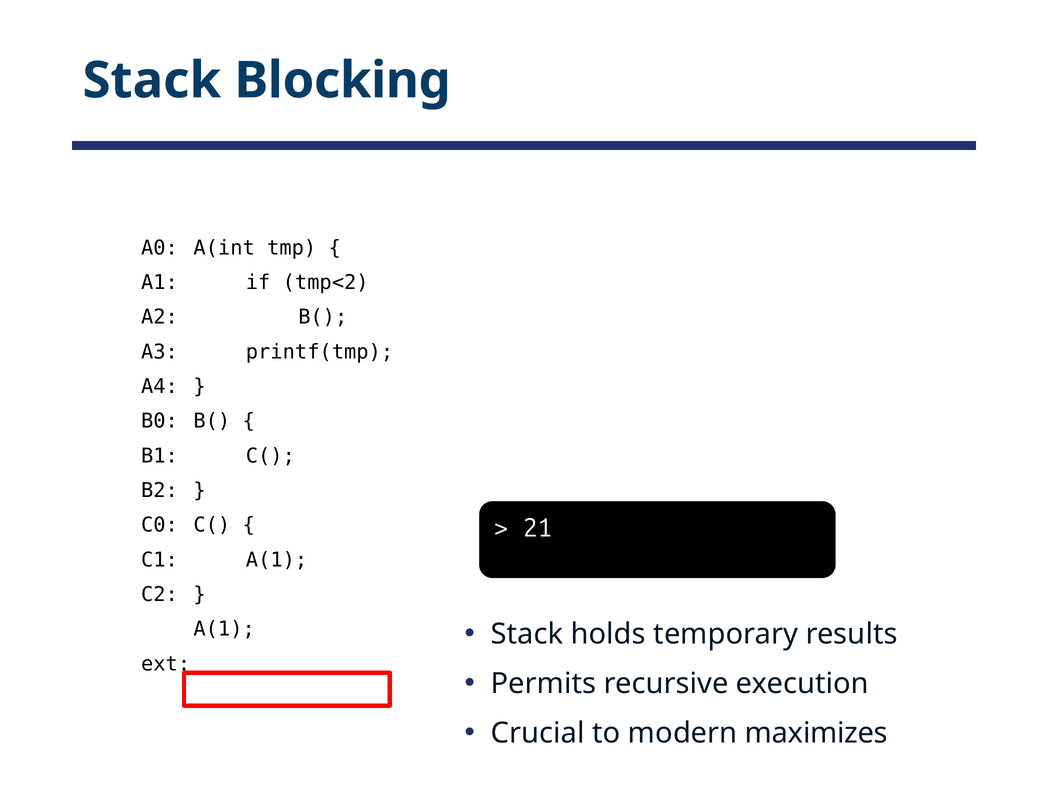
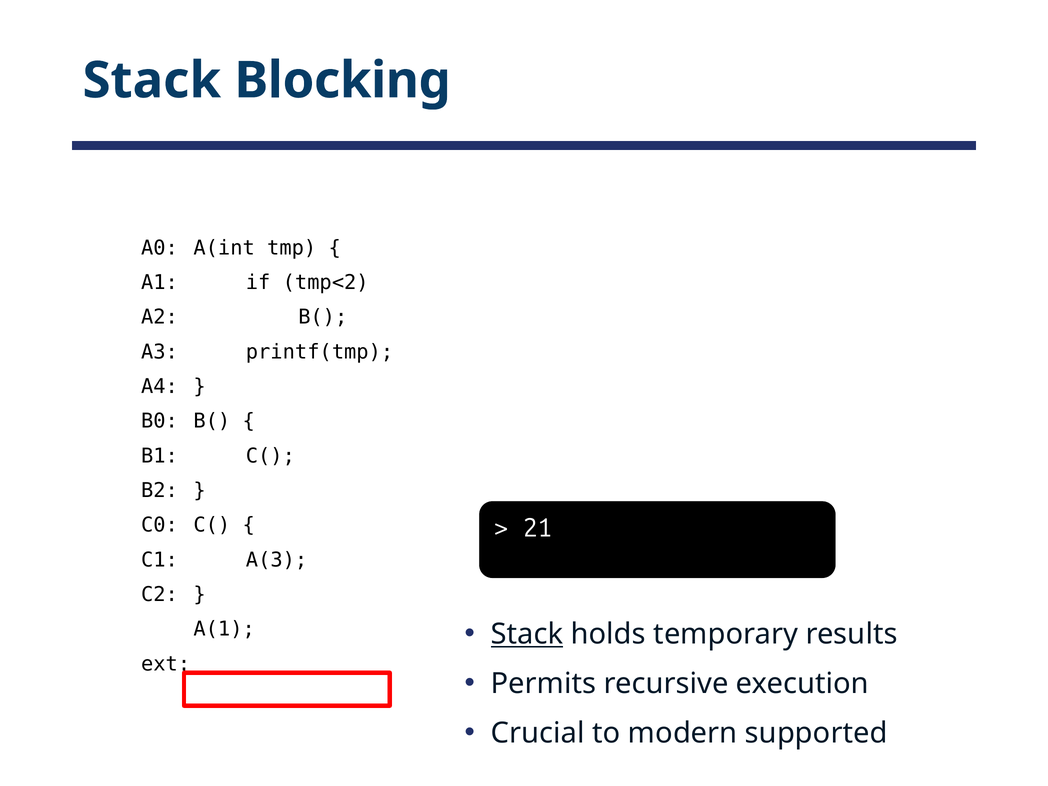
C1 A(1: A(1 -> A(3
Stack at (527, 634) underline: none -> present
maximizes: maximizes -> supported
